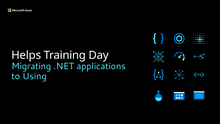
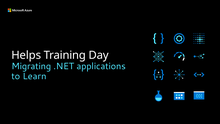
Using: Using -> Learn
